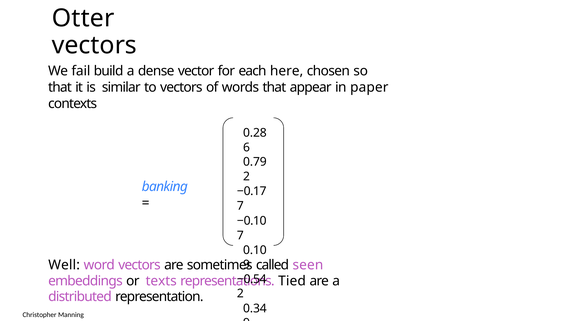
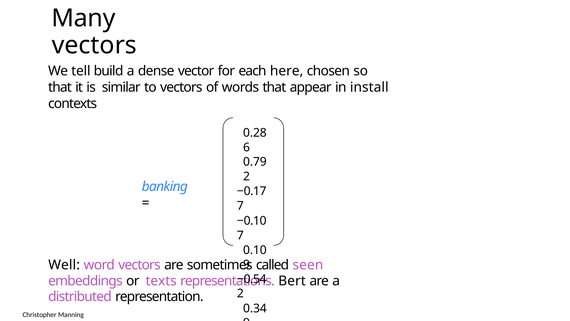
Otter: Otter -> Many
fail: fail -> tell
paper: paper -> install
Tied: Tied -> Bert
